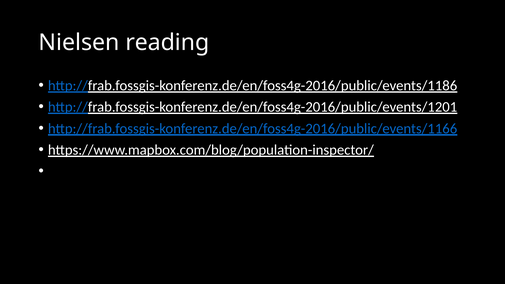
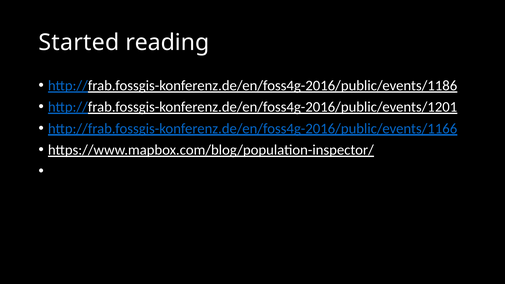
Nielsen: Nielsen -> Started
